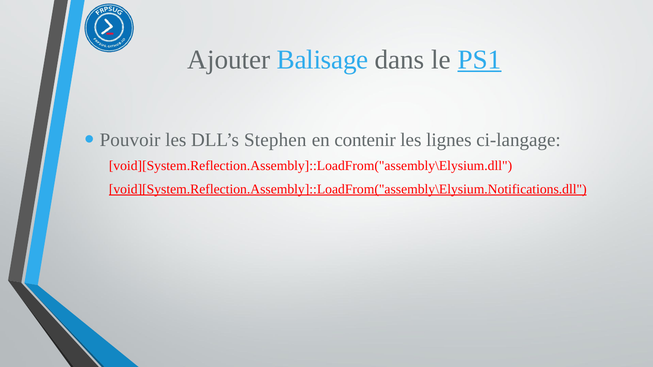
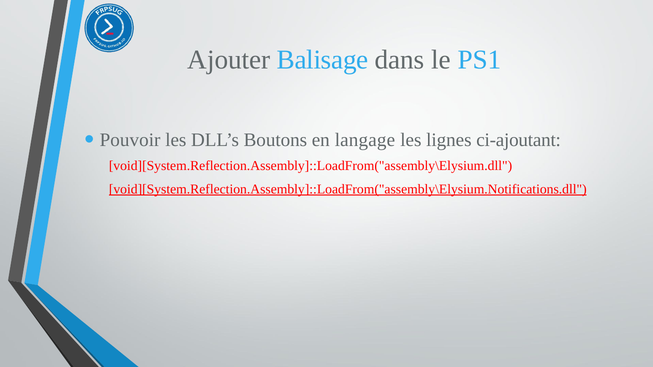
PS1 underline: present -> none
Stephen: Stephen -> Boutons
contenir: contenir -> langage
ci-langage: ci-langage -> ci-ajoutant
